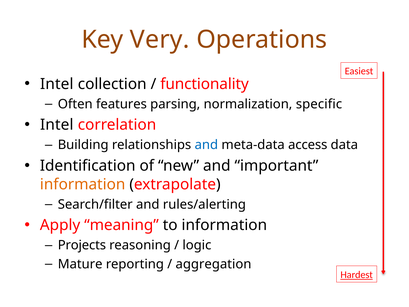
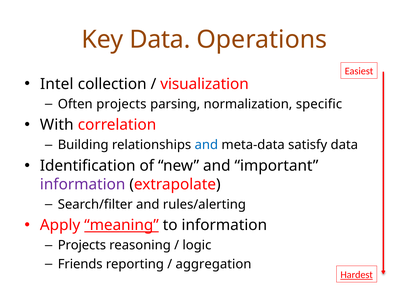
Key Very: Very -> Data
functionality: functionality -> visualization
Often features: features -> projects
Intel at (57, 125): Intel -> With
access: access -> satisfy
information at (83, 184) colour: orange -> purple
meaning underline: none -> present
Mature: Mature -> Friends
